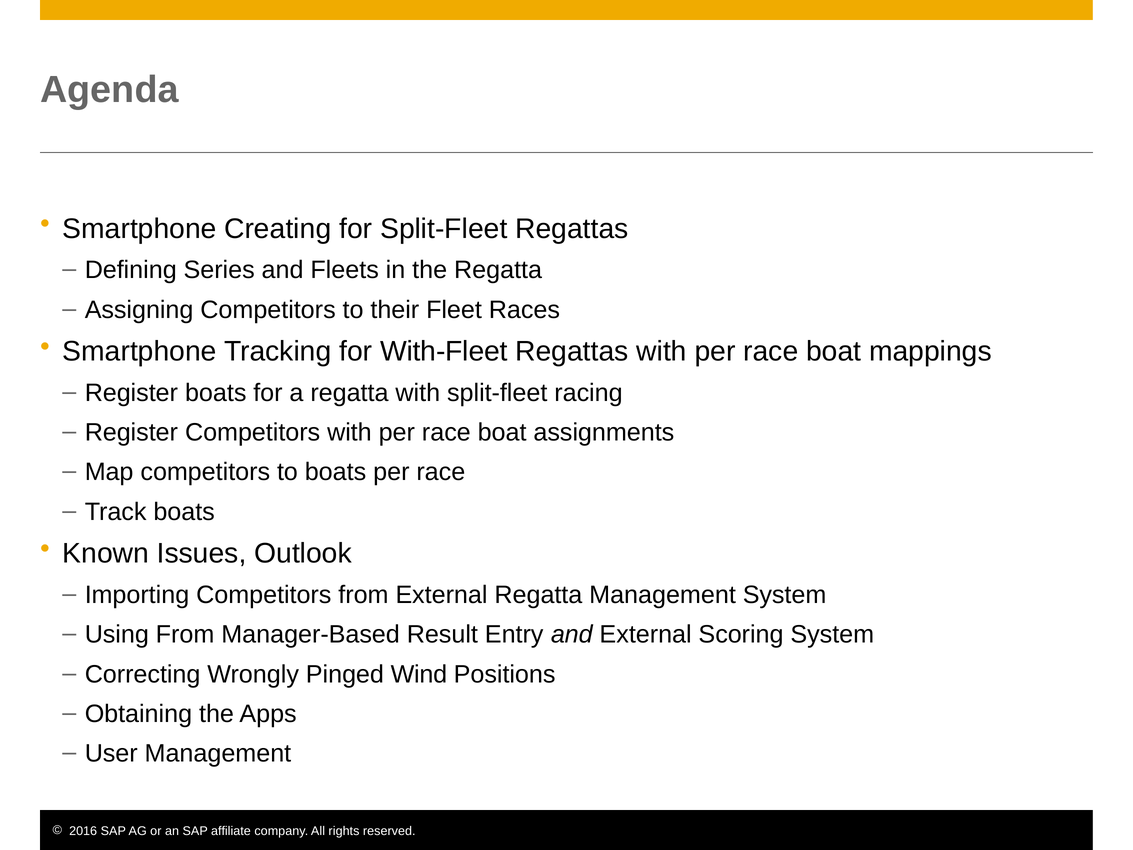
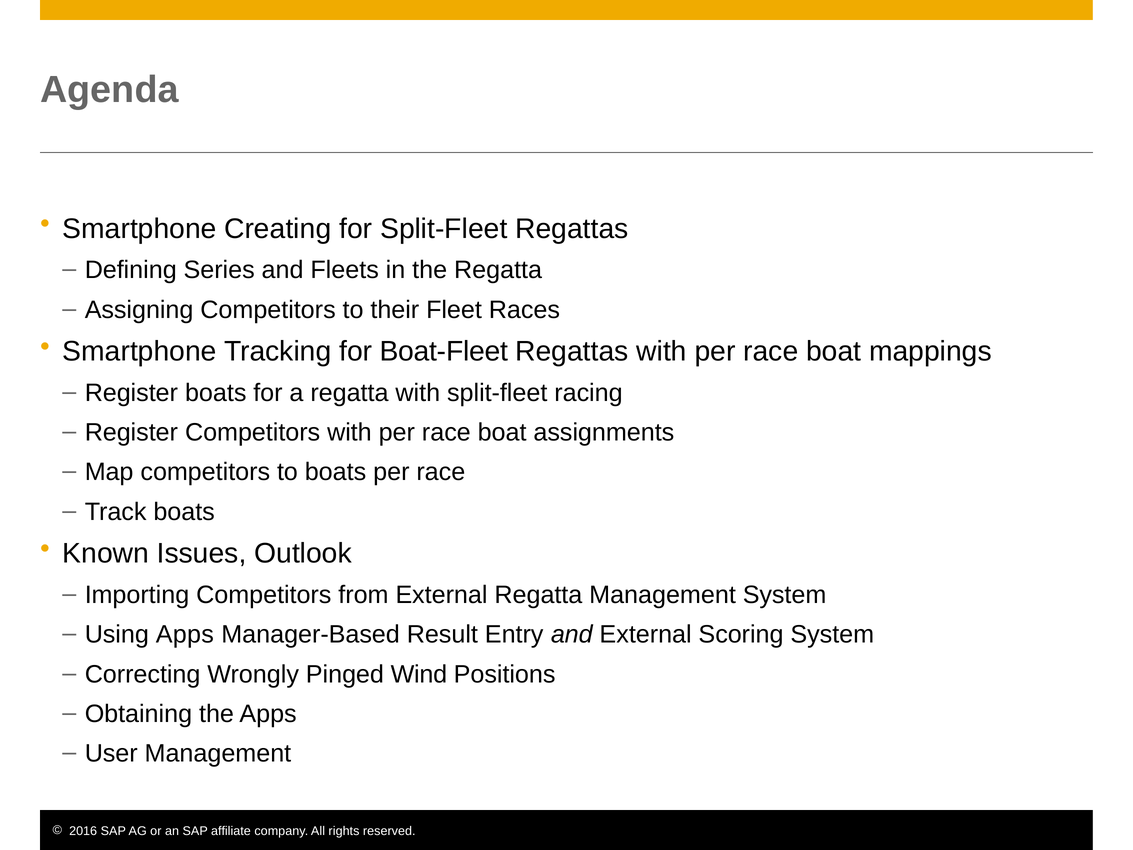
With-Fleet: With-Fleet -> Boat-Fleet
Using From: From -> Apps
